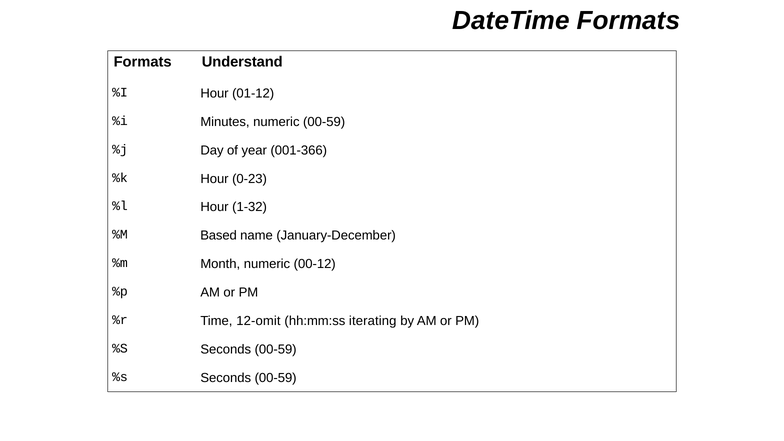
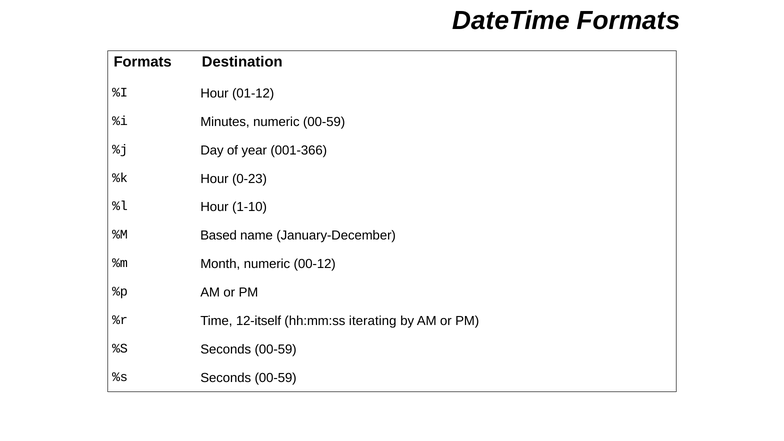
Understand: Understand -> Destination
1-32: 1-32 -> 1-10
12-omit: 12-omit -> 12-itself
